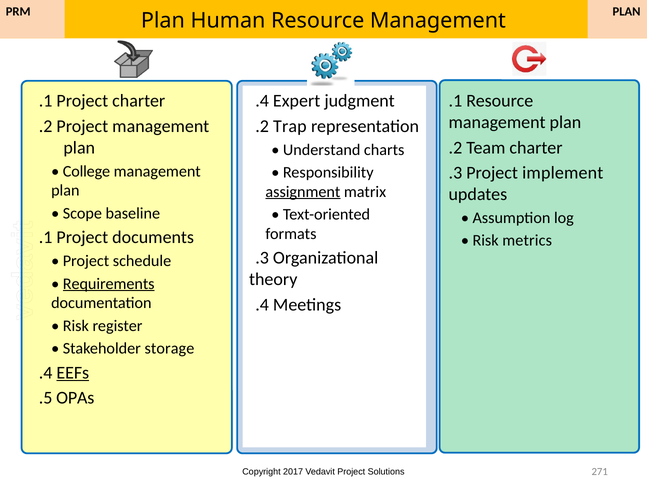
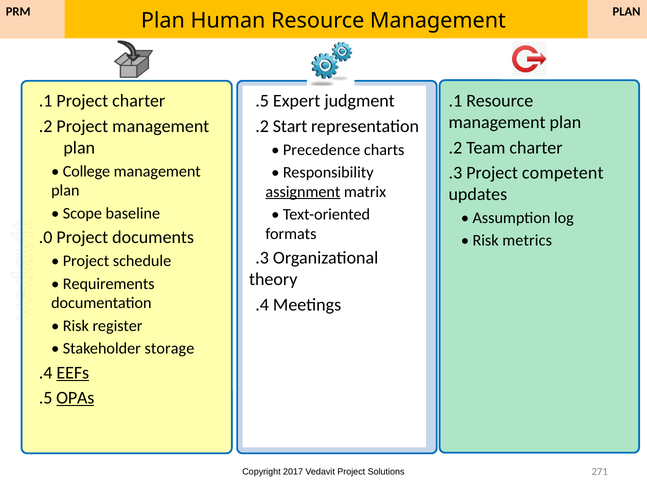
.4 at (262, 101): .4 -> .5
Trap: Trap -> Start
Understand: Understand -> Precedence
implement: implement -> competent
.1 at (46, 238): .1 -> .0
Requirements underline: present -> none
OPAs underline: none -> present
